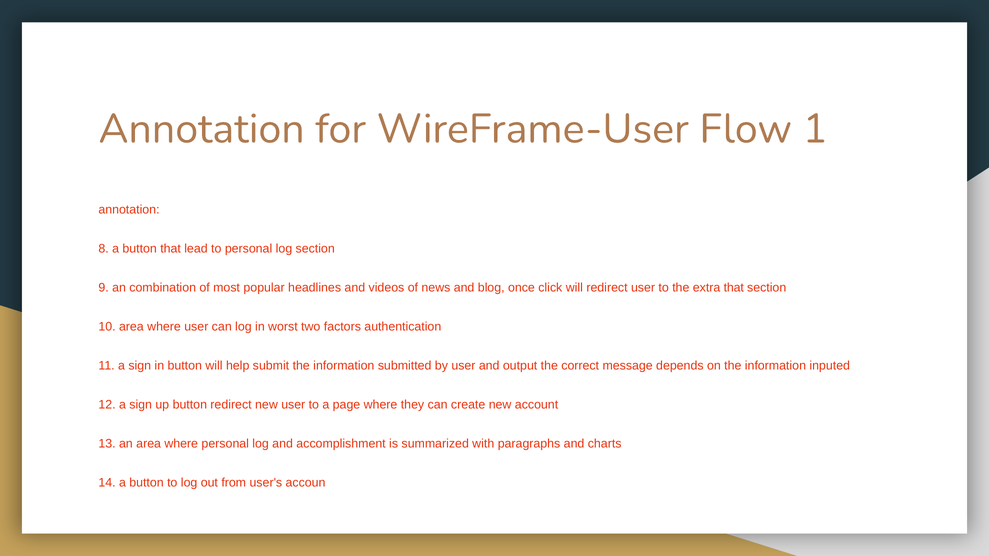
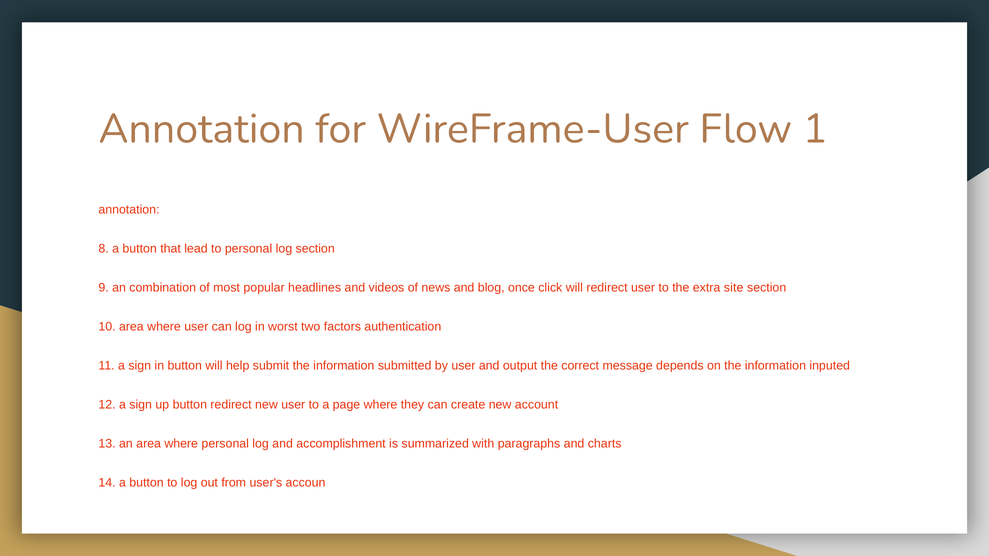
extra that: that -> site
